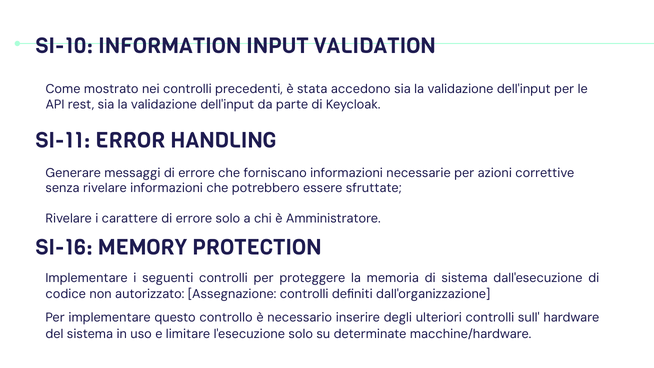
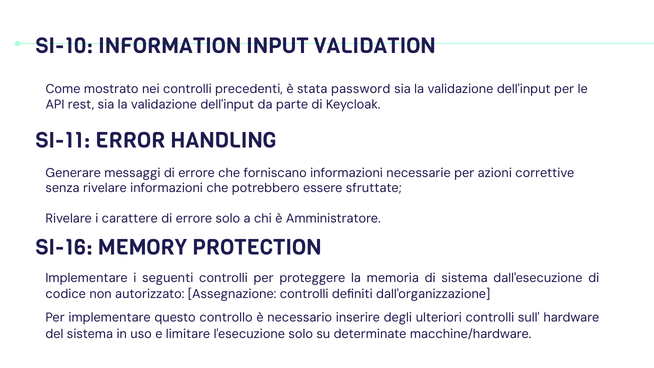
accedono: accedono -> password
